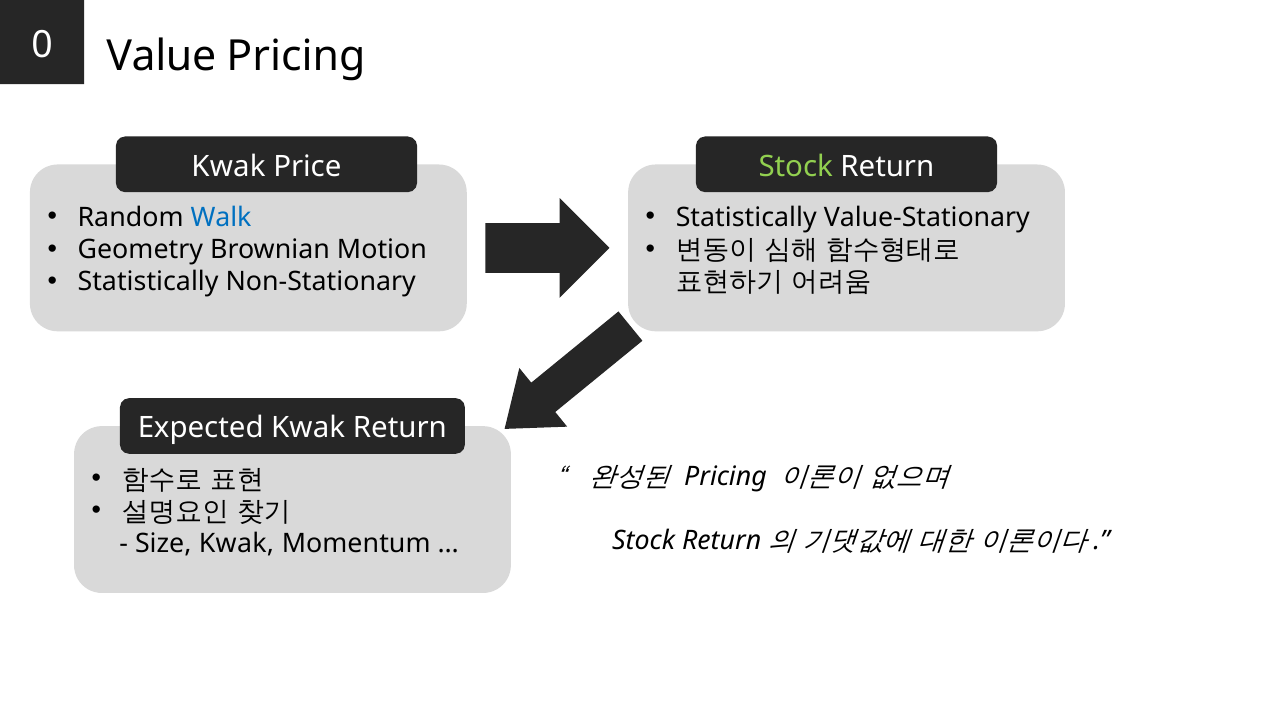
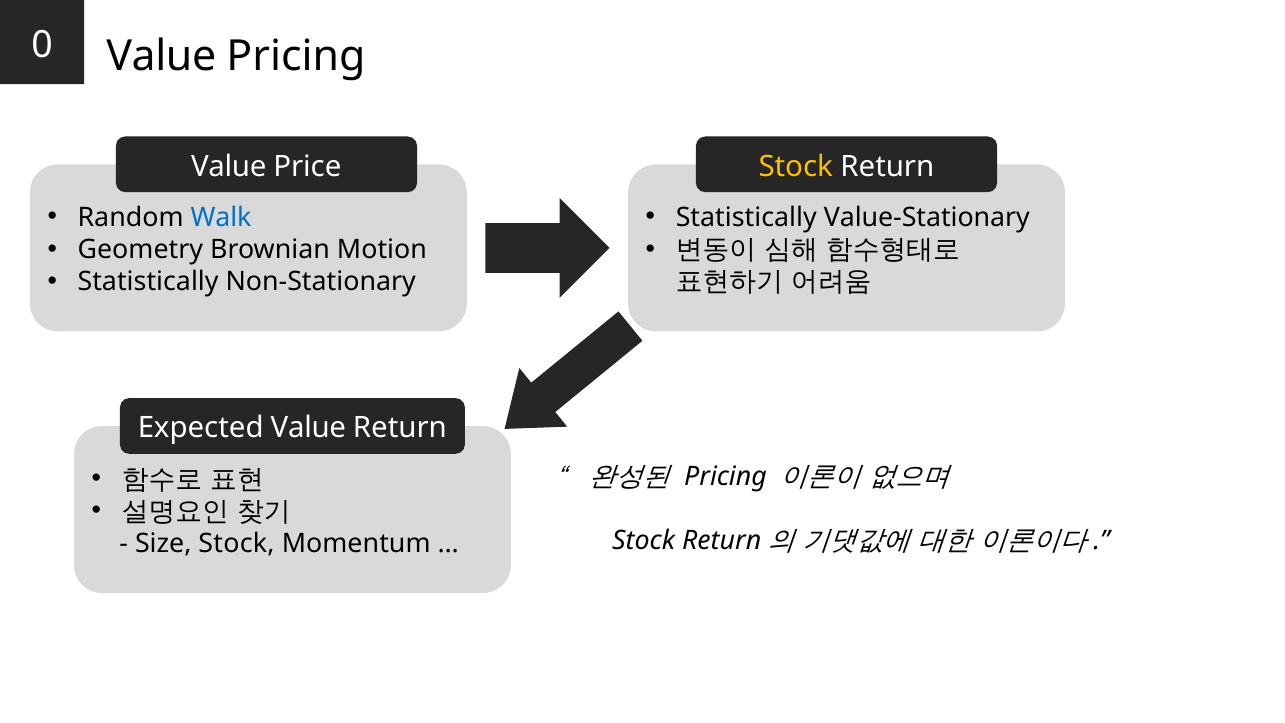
Kwak at (228, 166): Kwak -> Value
Stock at (796, 166) colour: light green -> yellow
Expected Kwak: Kwak -> Value
Size Kwak: Kwak -> Stock
